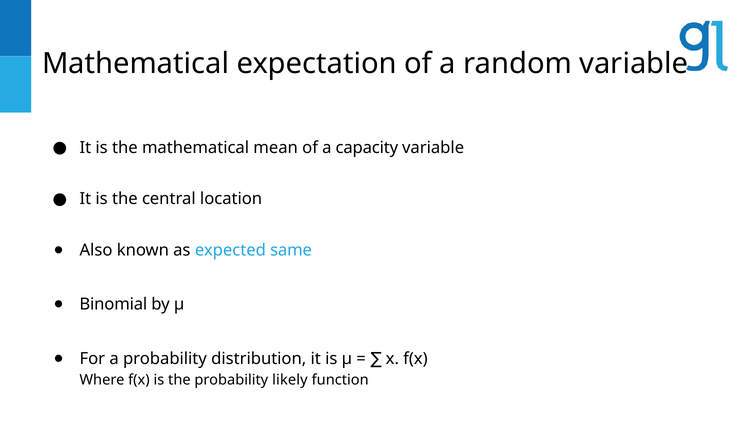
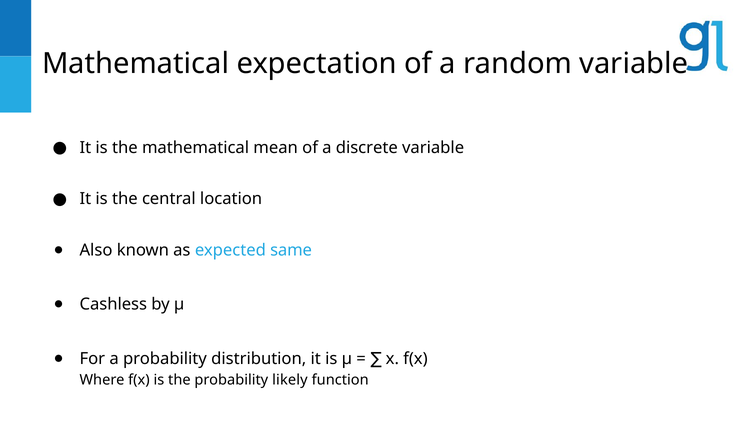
capacity: capacity -> discrete
Binomial: Binomial -> Cashless
